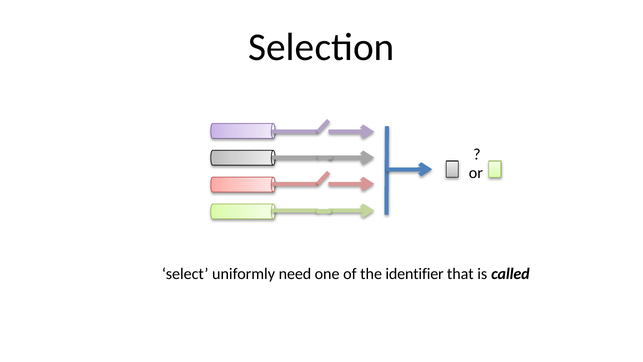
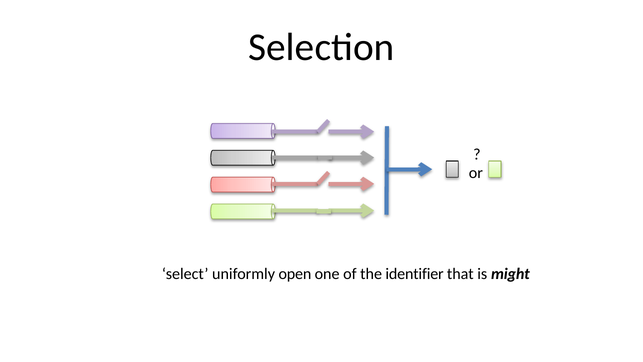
need: need -> open
called: called -> might
